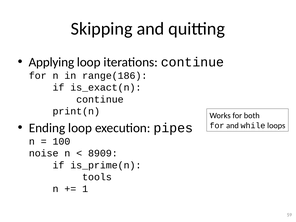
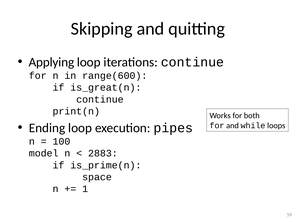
range(186: range(186 -> range(600
is_exact(n: is_exact(n -> is_great(n
noise: noise -> model
8909: 8909 -> 2883
tools: tools -> space
